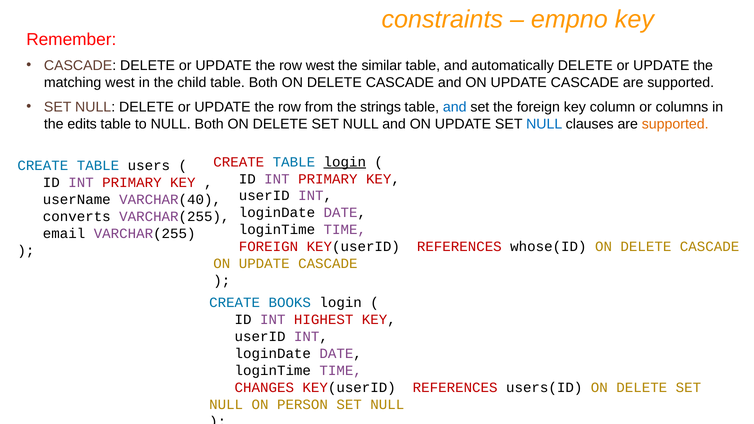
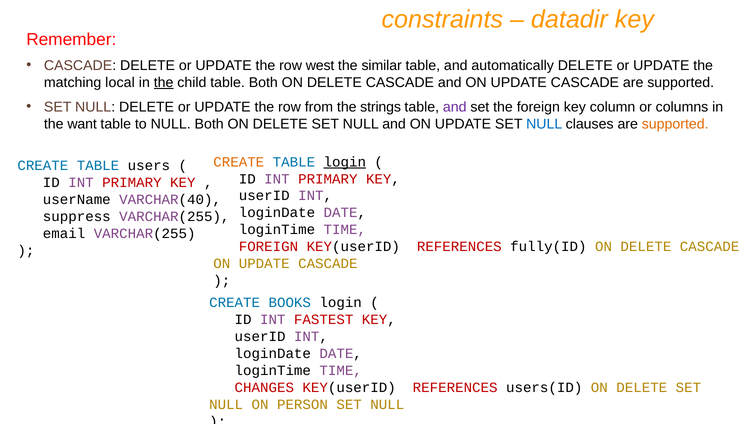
empno: empno -> datadir
matching west: west -> local
the at (164, 82) underline: none -> present
and at (455, 107) colour: blue -> purple
edits: edits -> want
CREATE at (239, 162) colour: red -> orange
converts: converts -> suppress
whose(ID: whose(ID -> fully(ID
HIGHEST: HIGHEST -> FASTEST
